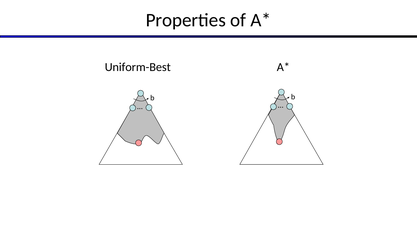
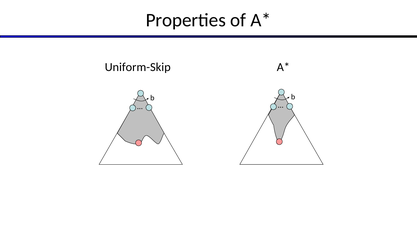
Uniform-Best: Uniform-Best -> Uniform-Skip
